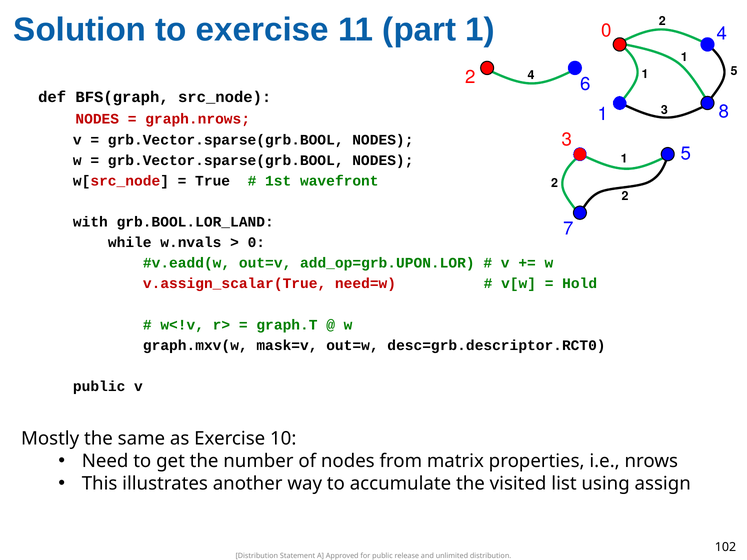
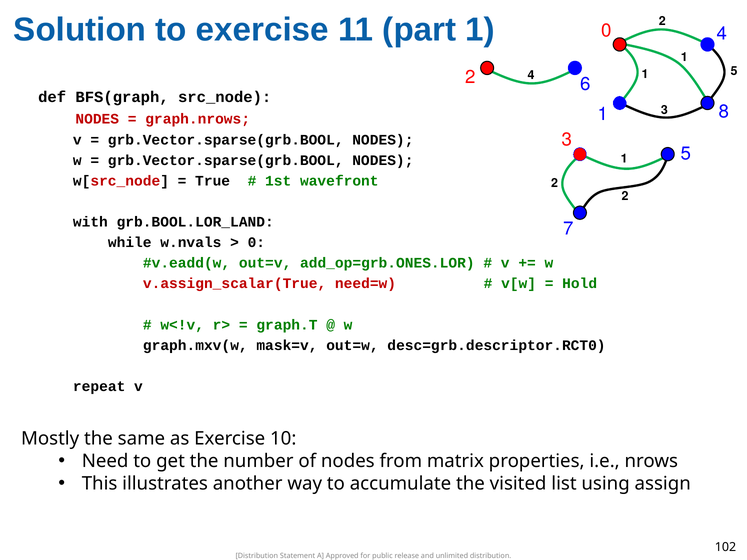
add_op=grb.UPON.LOR: add_op=grb.UPON.LOR -> add_op=grb.ONES.LOR
public at (99, 387): public -> repeat
